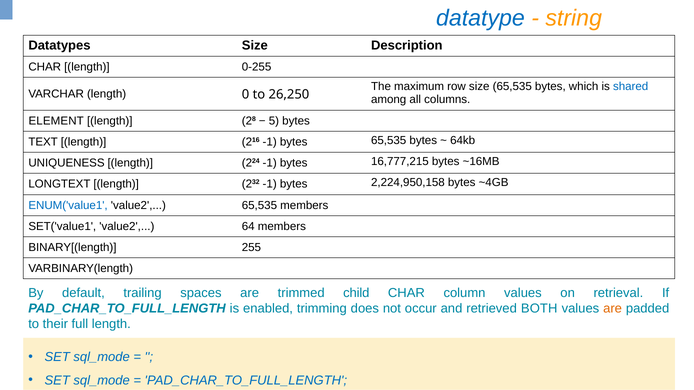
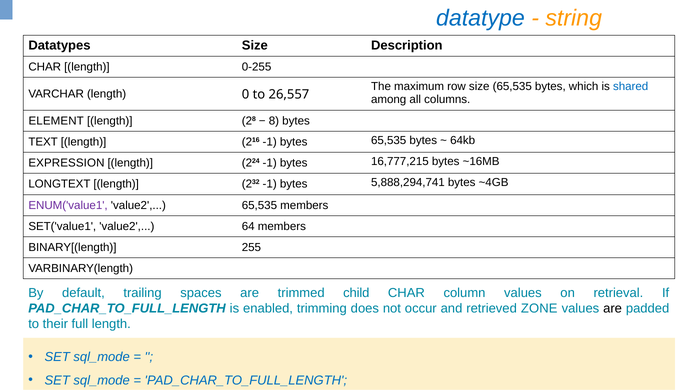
26,250: 26,250 -> 26,557
5: 5 -> 8
UNIQUENESS: UNIQUENESS -> EXPRESSION
2,224,950,158: 2,224,950,158 -> 5,888,294,741
ENUM('value1 colour: blue -> purple
BOTH: BOTH -> ZONE
are at (613, 309) colour: orange -> black
